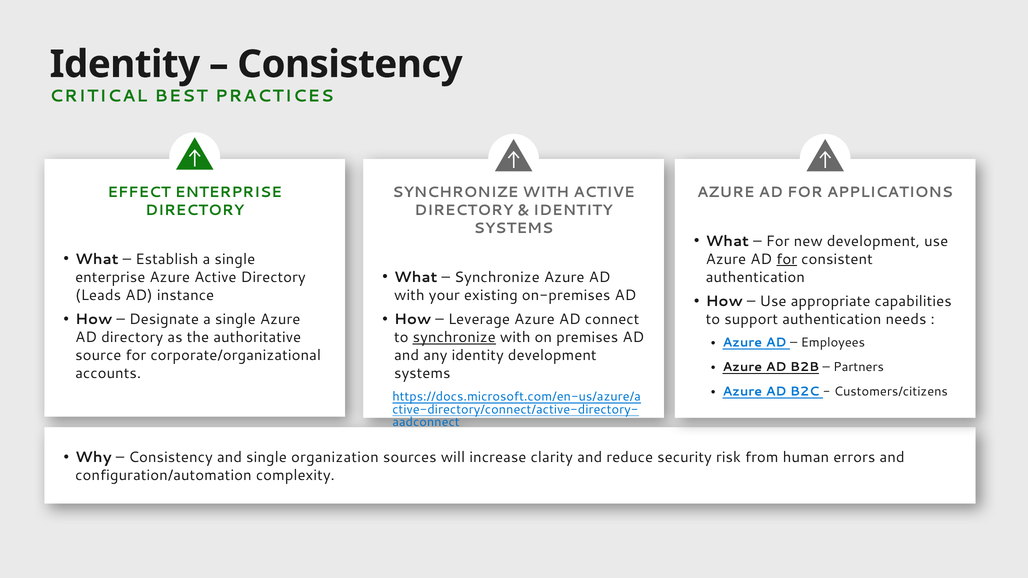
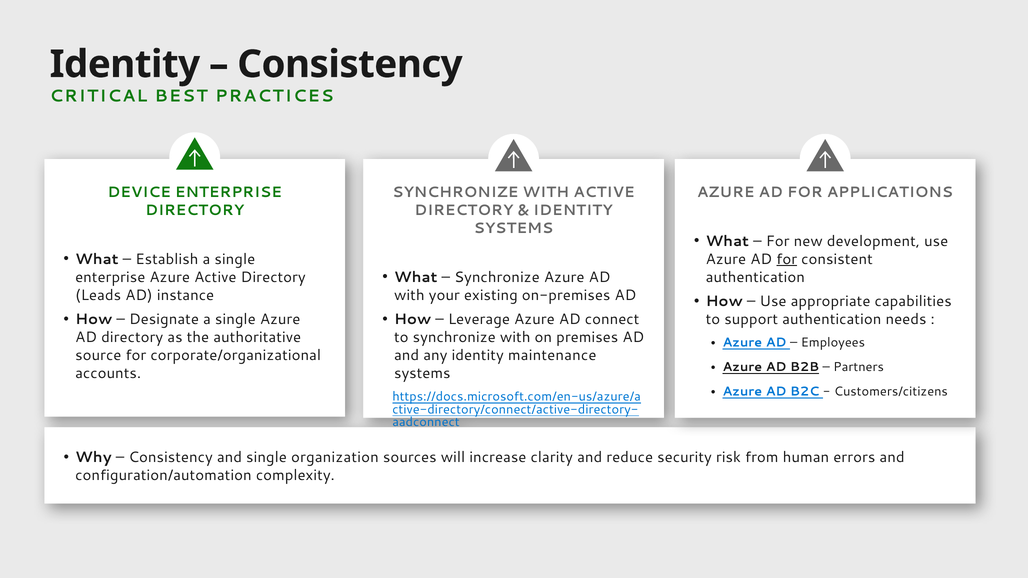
EFFECT: EFFECT -> DEVICE
synchronize at (454, 338) underline: present -> none
identity development: development -> maintenance
